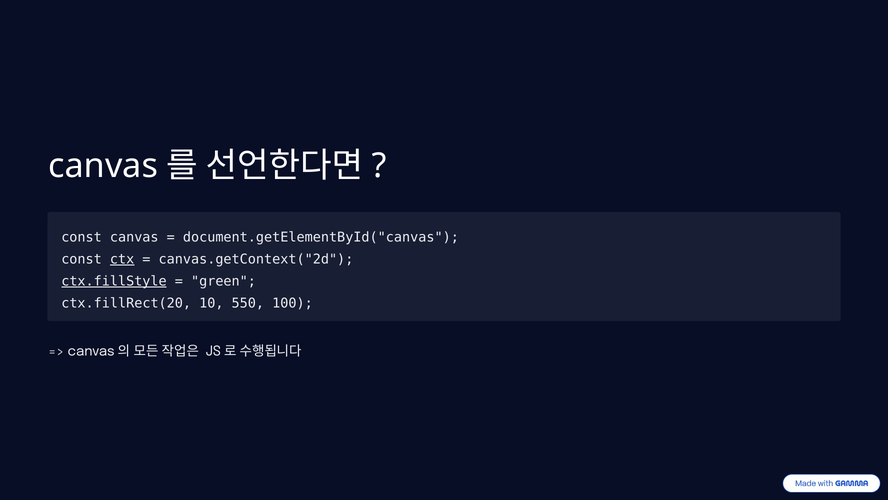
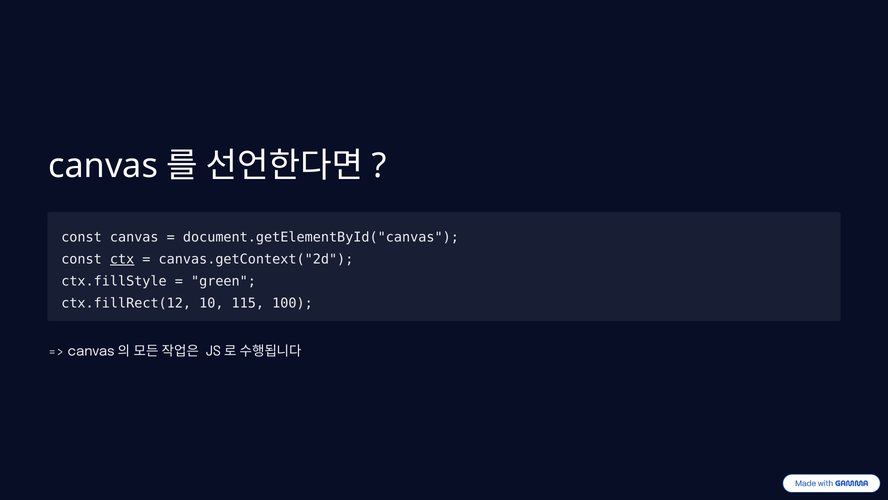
ctx.fillStyle underline: present -> none
ctx.fillRect(20: ctx.fillRect(20 -> ctx.fillRect(12
550: 550 -> 115
